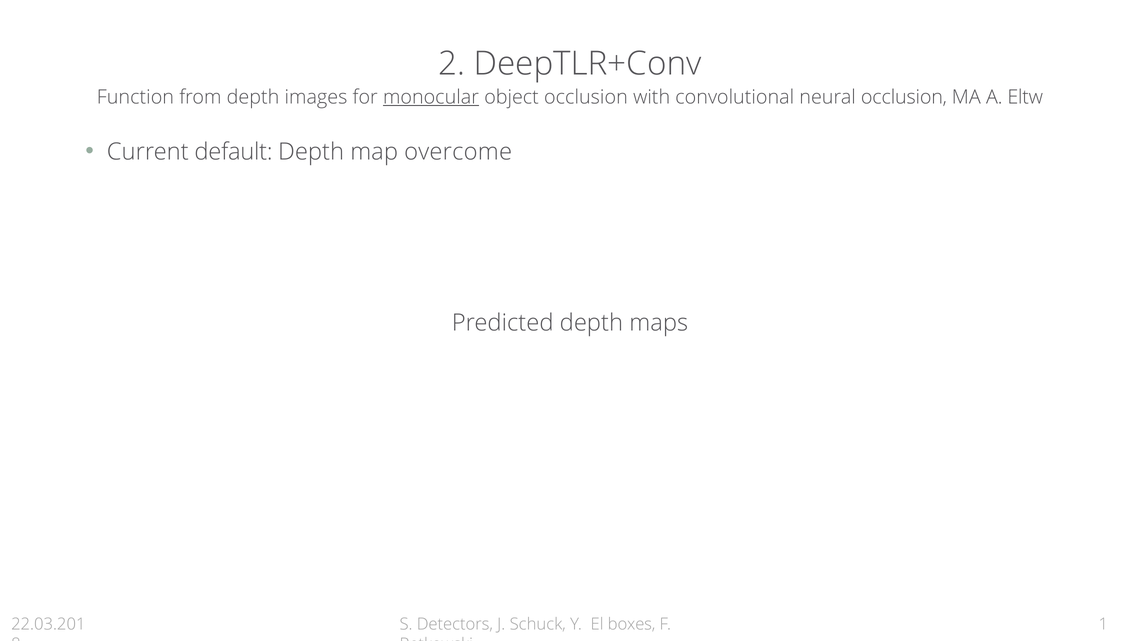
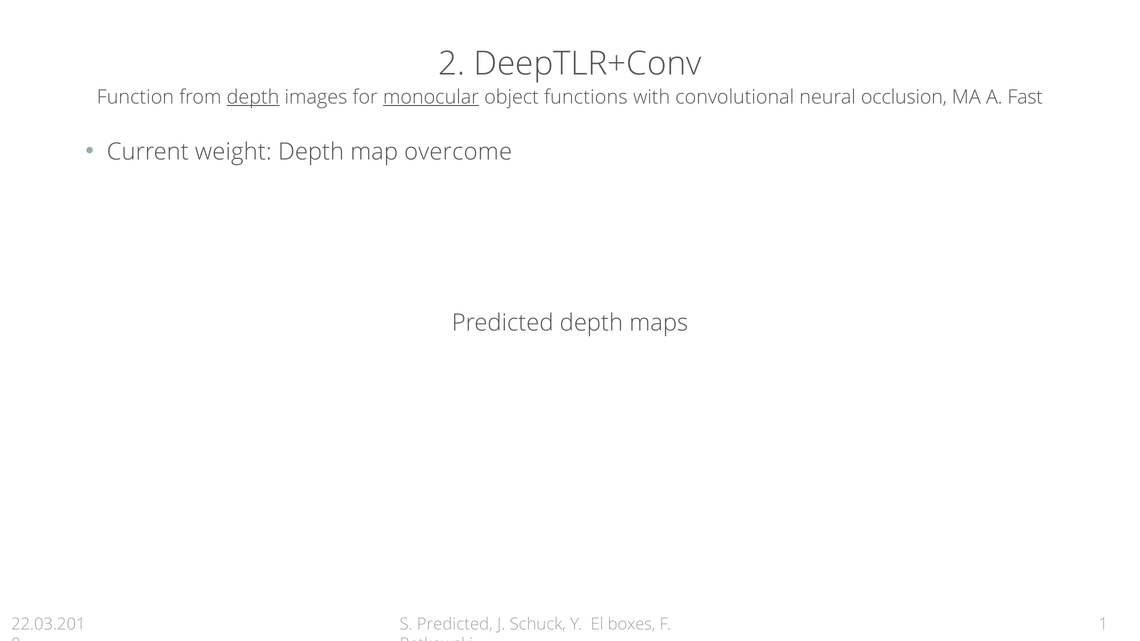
depth at (253, 97) underline: none -> present
object occlusion: occlusion -> functions
Eltw: Eltw -> Fast
default: default -> weight
S Detectors: Detectors -> Predicted
